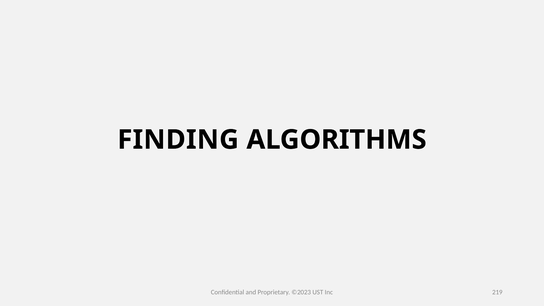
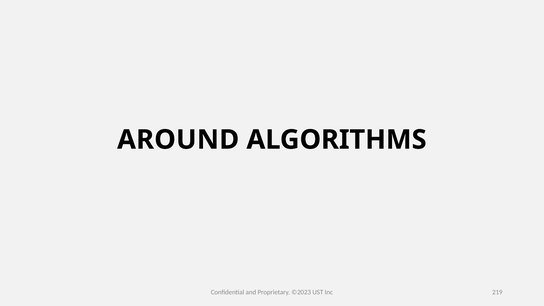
FINDING: FINDING -> AROUND
